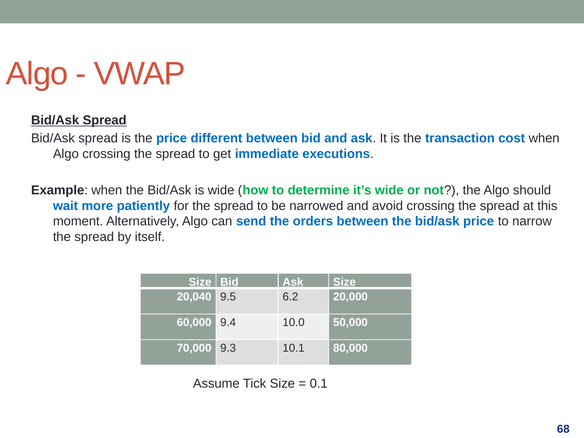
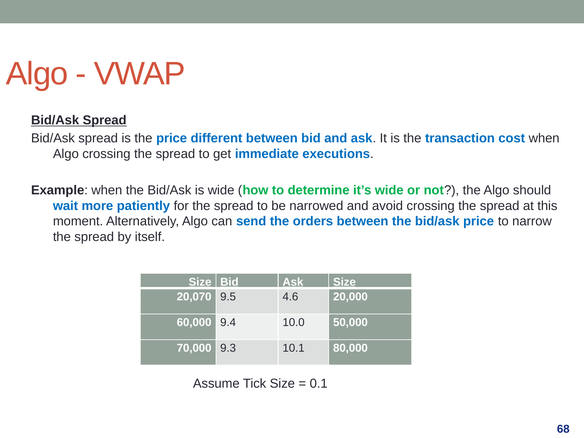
20,040: 20,040 -> 20,070
6.2: 6.2 -> 4.6
